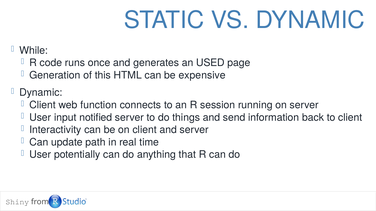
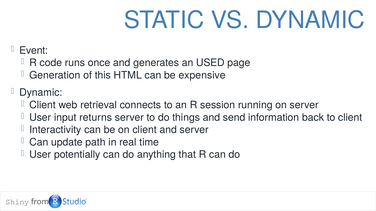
While: While -> Event
function: function -> retrieval
notified: notified -> returns
